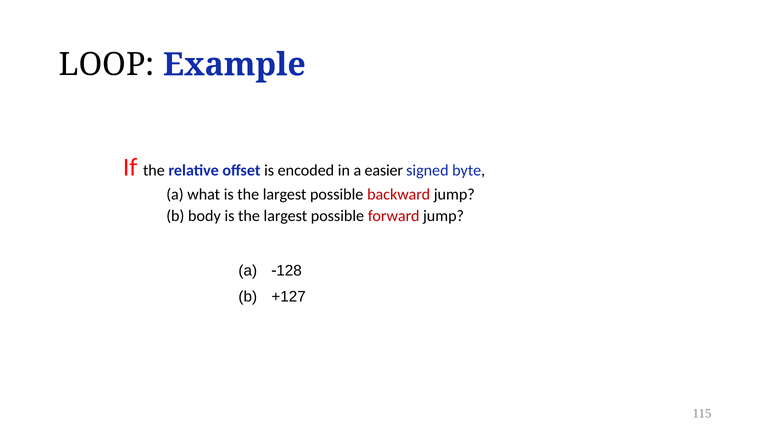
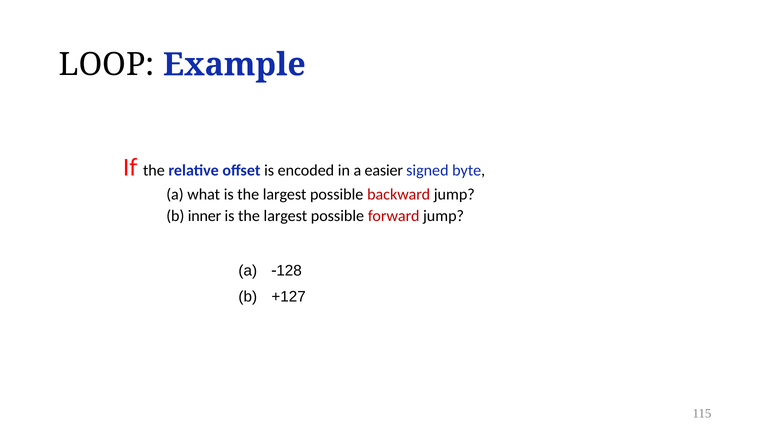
body: body -> inner
